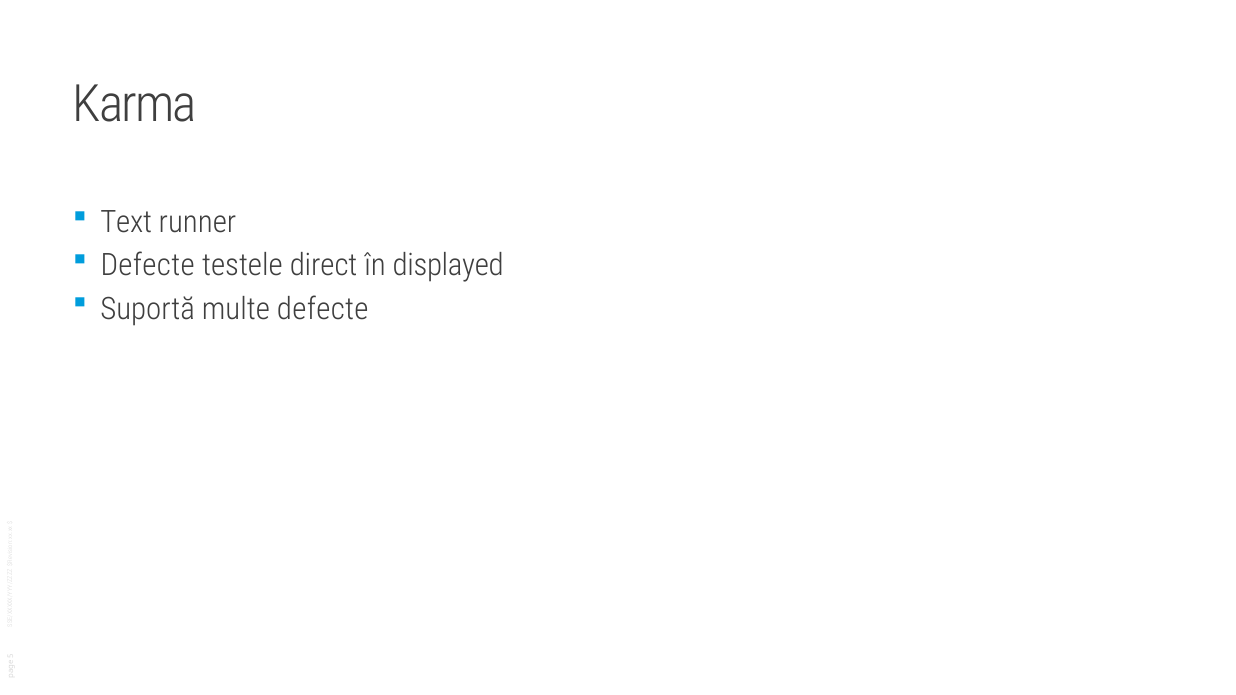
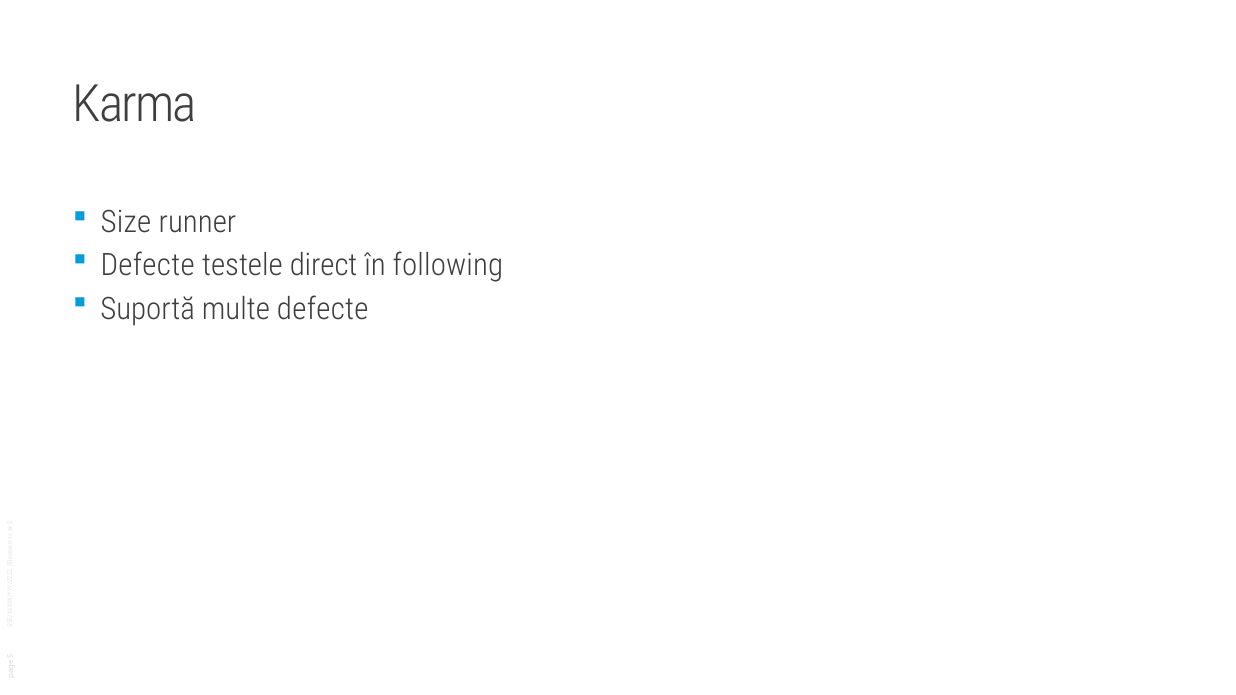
Text: Text -> Size
displayed: displayed -> following
